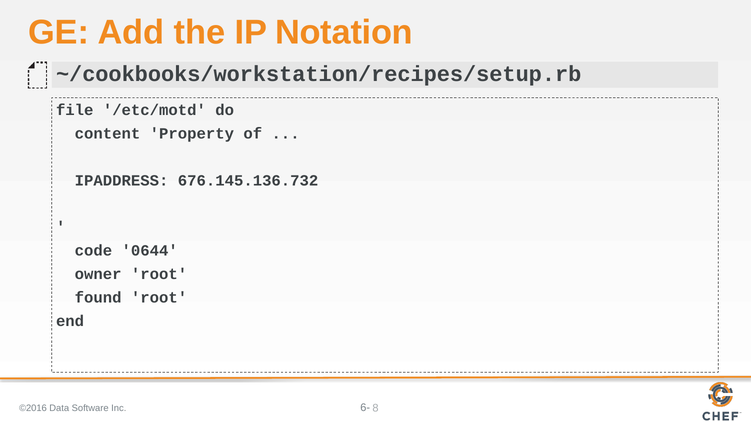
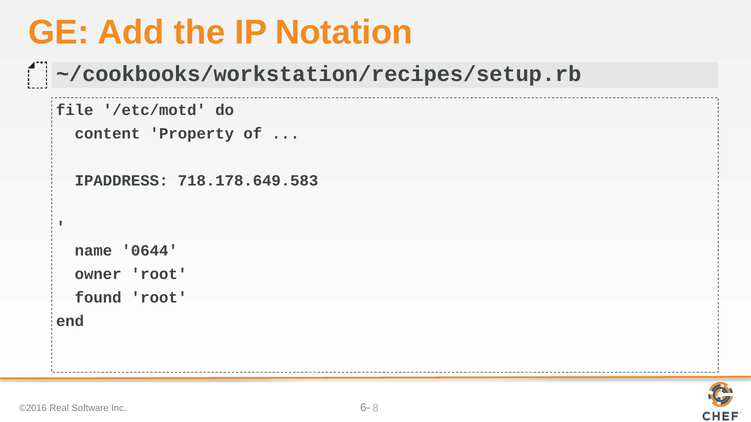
676.145.136.732: 676.145.136.732 -> 718.178.649.583
code: code -> name
Data: Data -> Real
